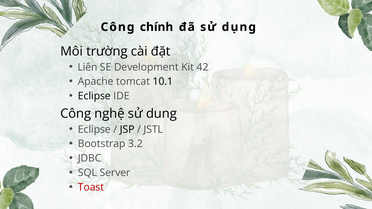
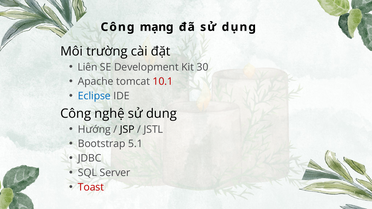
chính: chính -> mạng
42: 42 -> 30
10.1 colour: black -> red
Eclipse at (94, 96) colour: black -> blue
Eclipse at (94, 130): Eclipse -> Hướng
3.2: 3.2 -> 5.1
